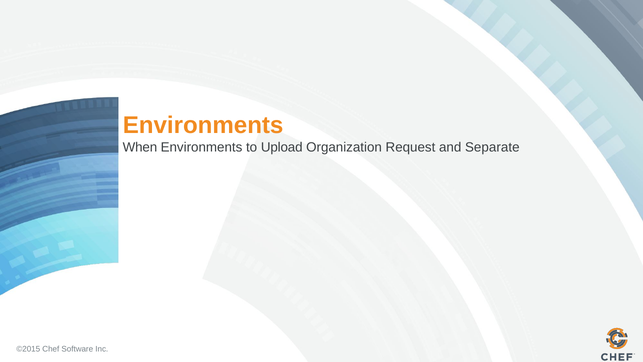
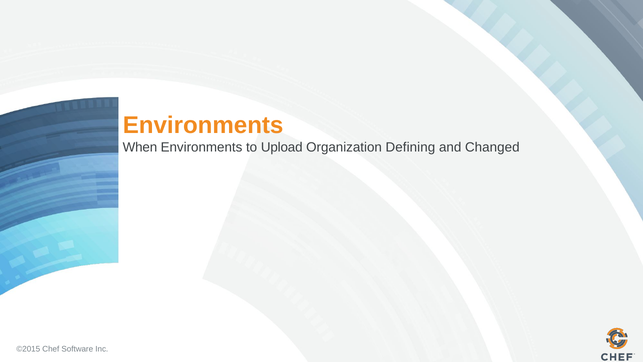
Request: Request -> Defining
Separate: Separate -> Changed
